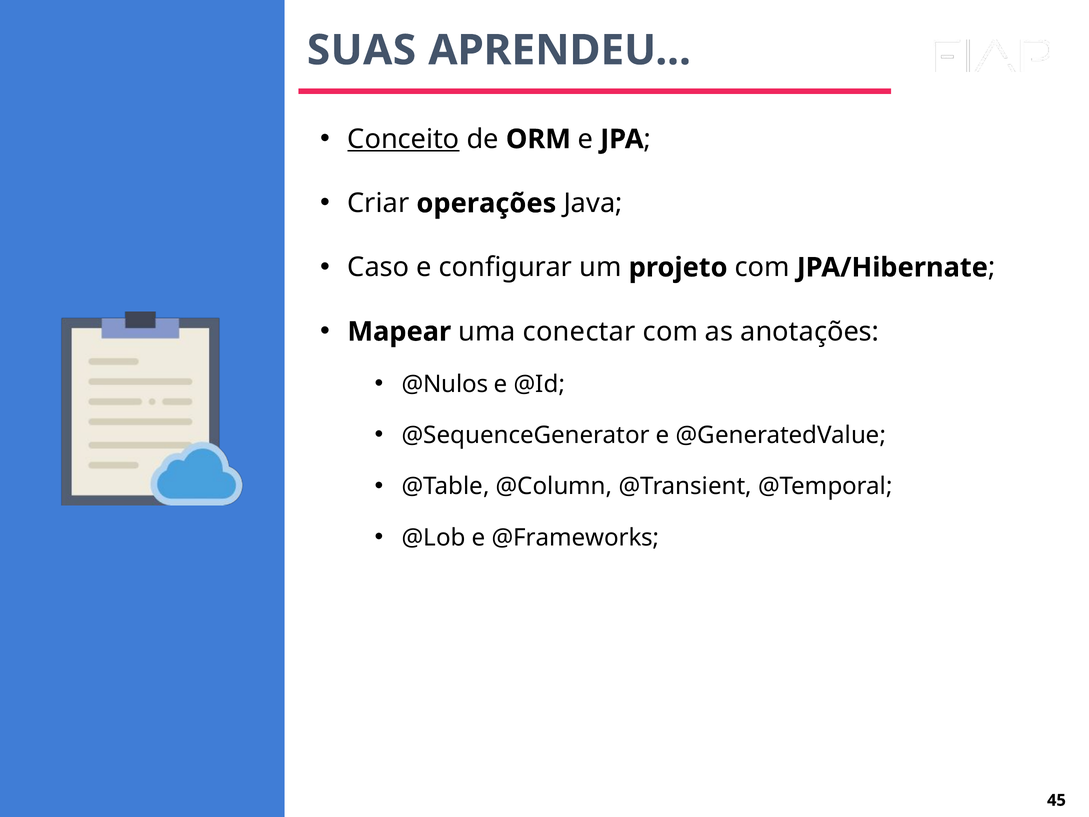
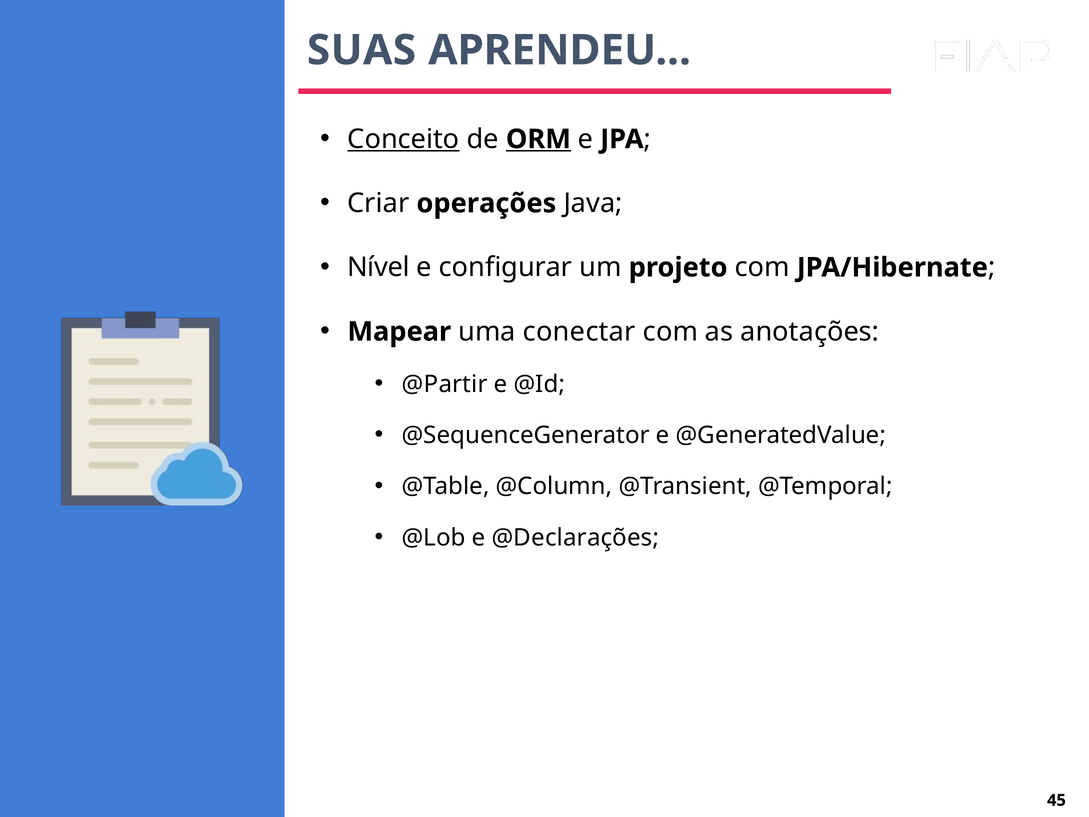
ORM underline: none -> present
Caso: Caso -> Nível
@Nulos: @Nulos -> @Partir
@Frameworks: @Frameworks -> @Declarações
